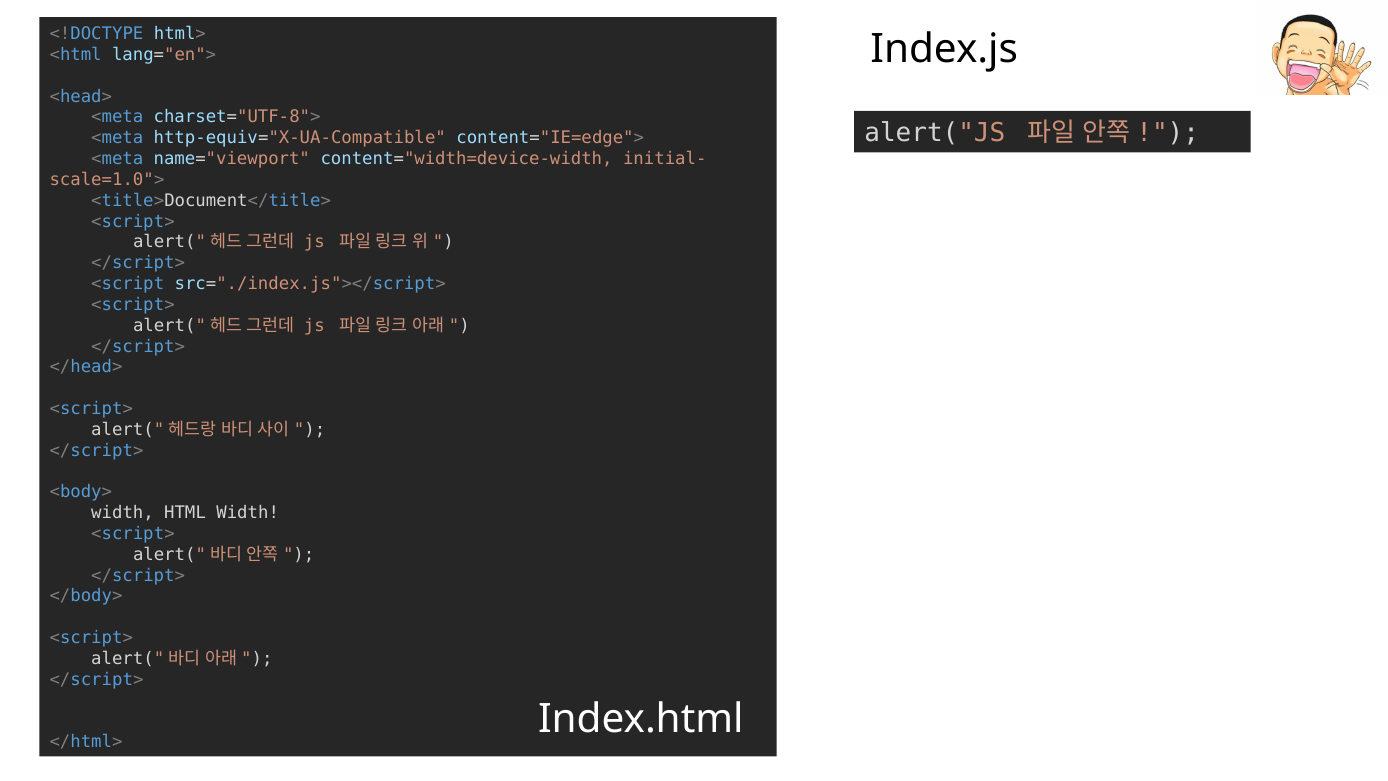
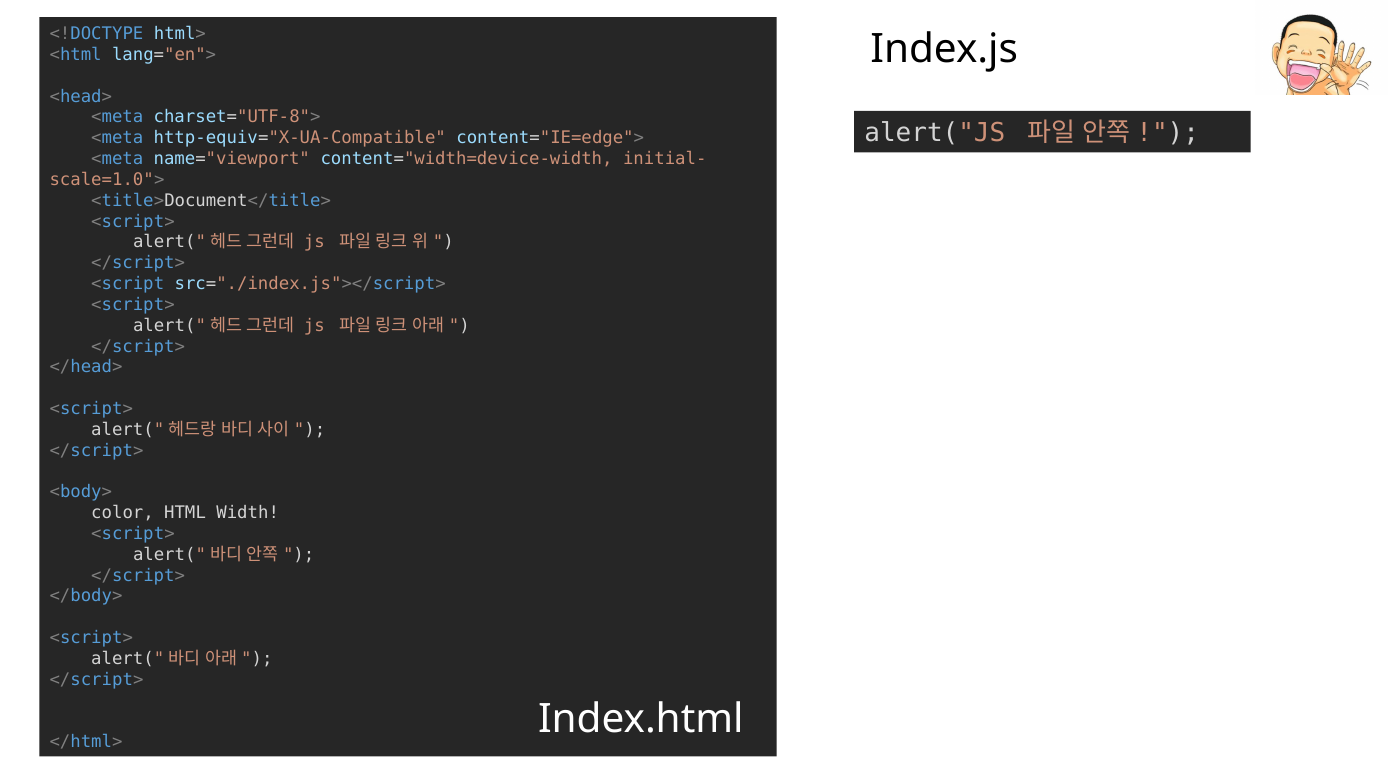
width at (123, 513): width -> color
